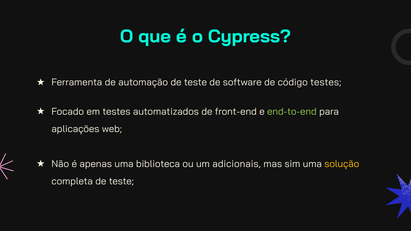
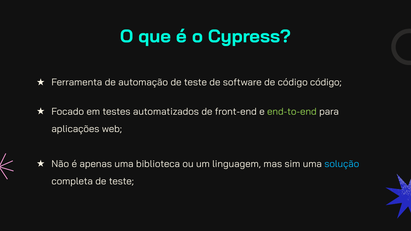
código testes: testes -> código
adicionais: adicionais -> linguagem
solução colour: yellow -> light blue
